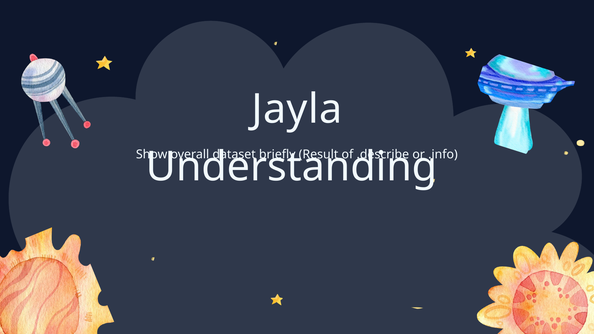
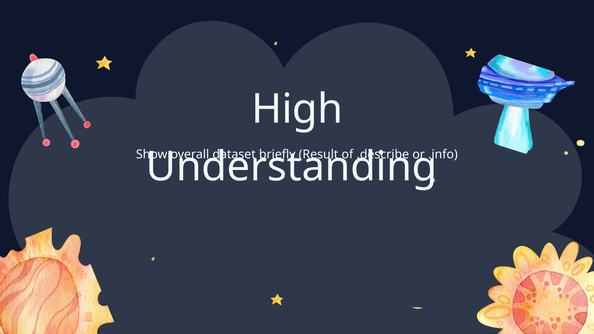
Jayla: Jayla -> High
